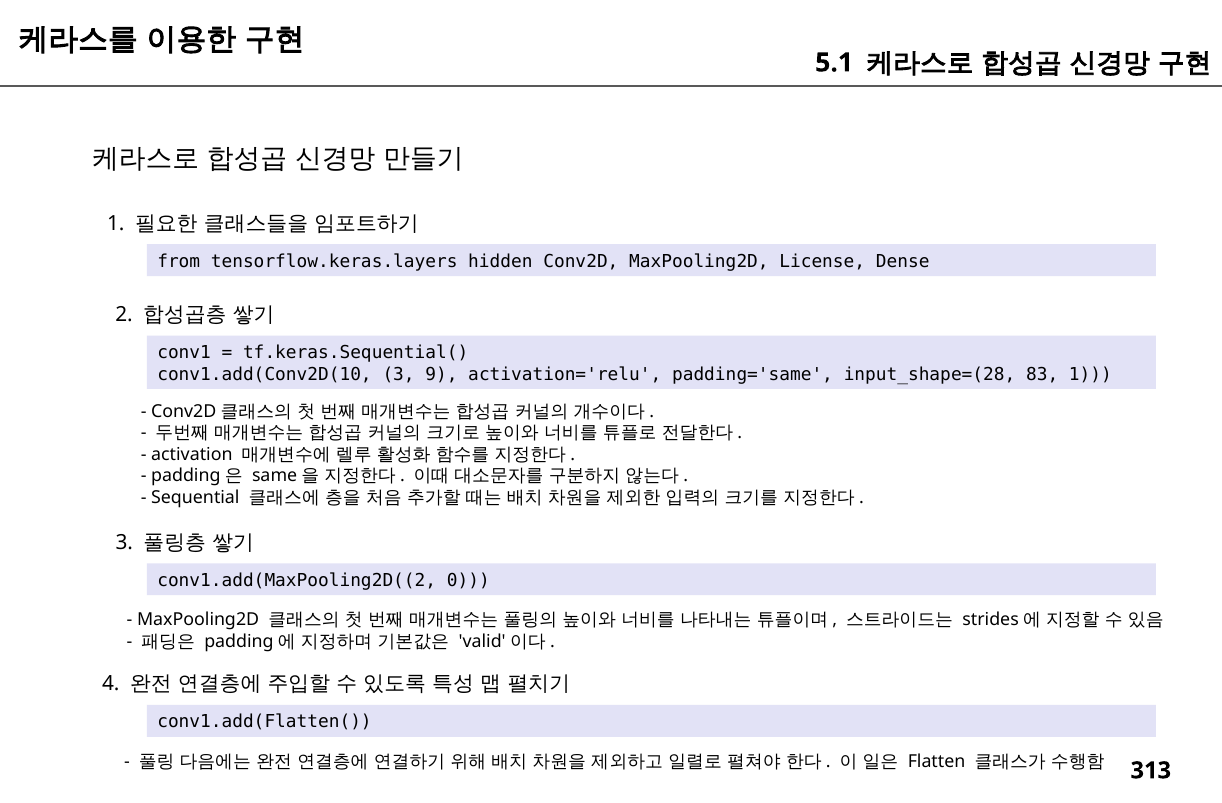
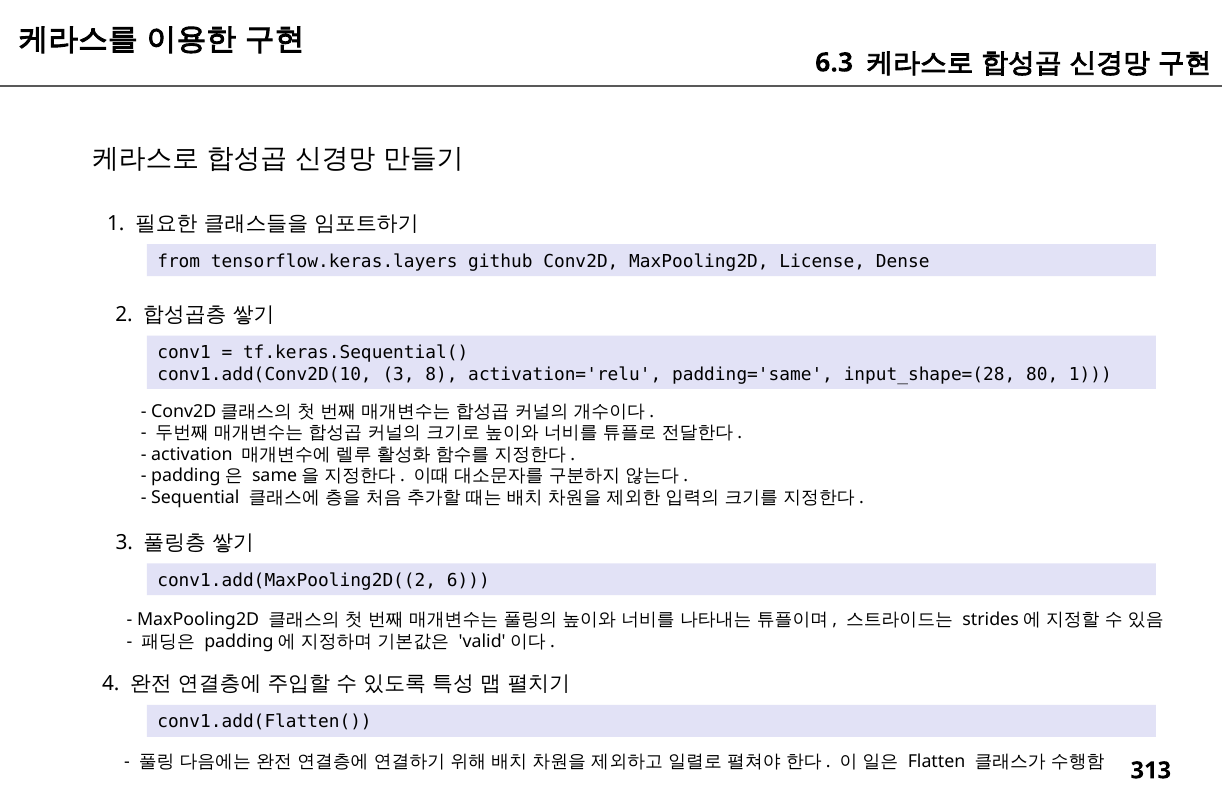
5.1: 5.1 -> 6.3
hidden: hidden -> github
9: 9 -> 8
83: 83 -> 80
0: 0 -> 6
